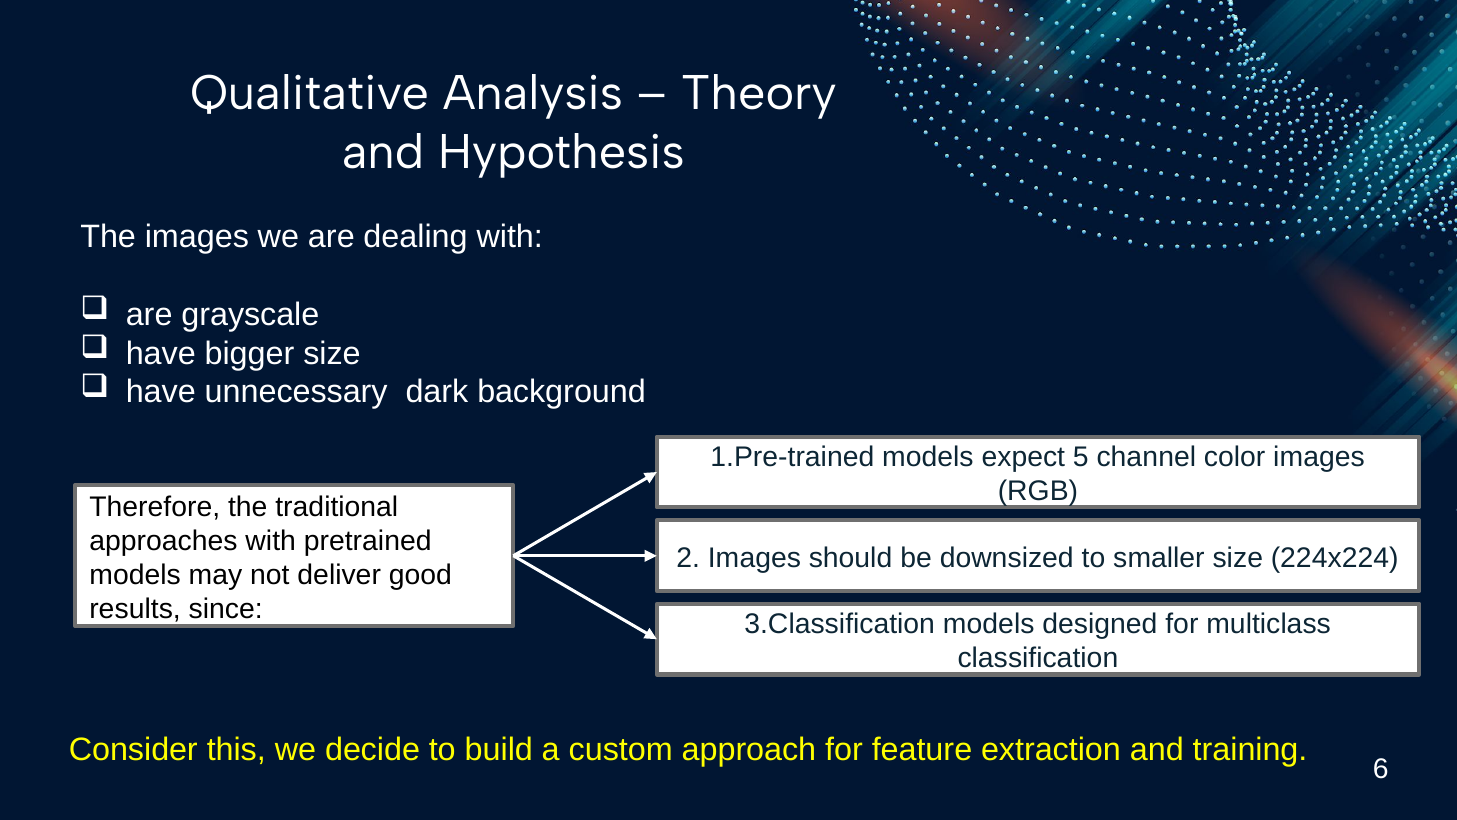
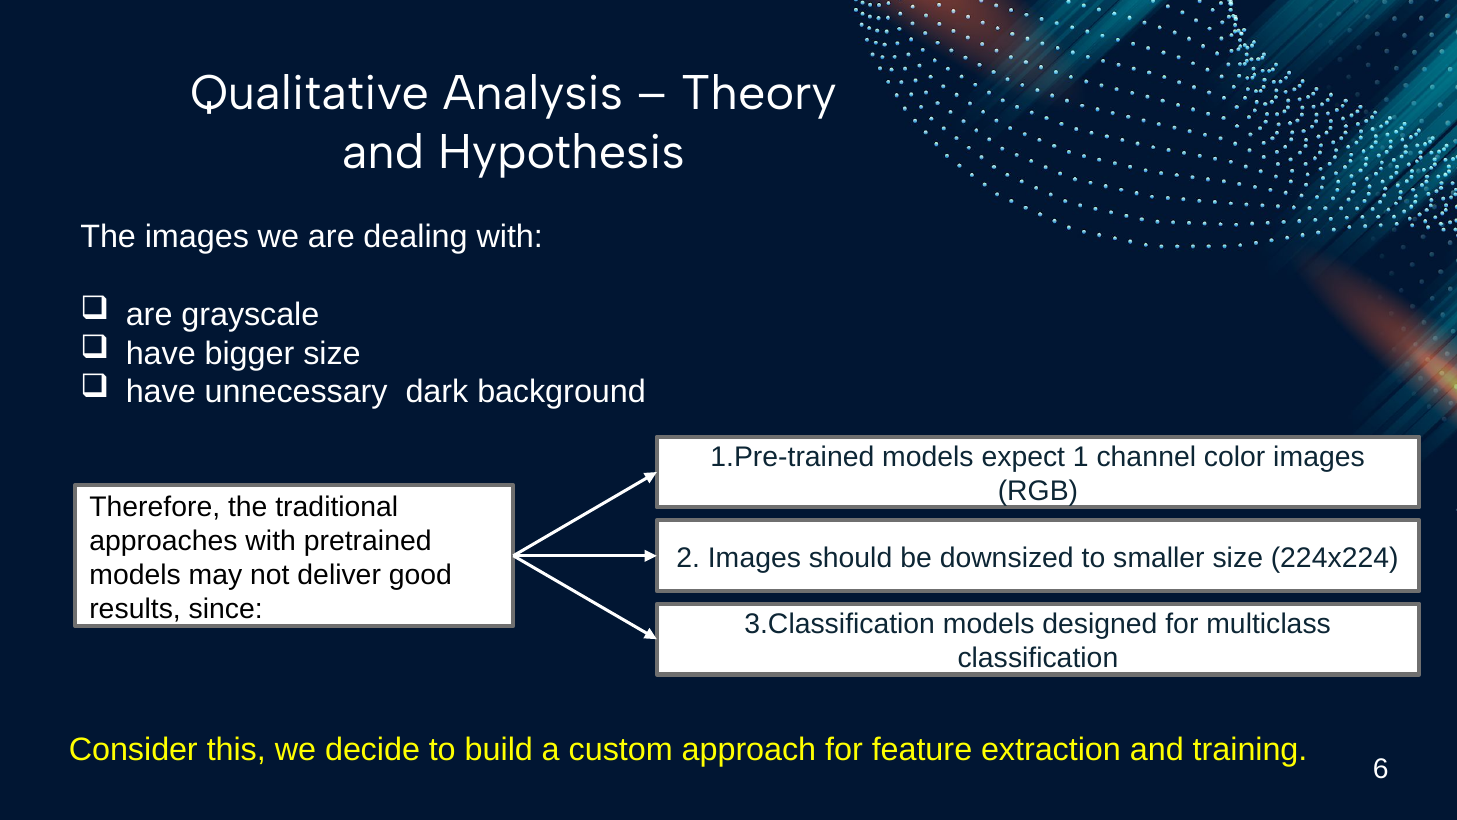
5: 5 -> 1
